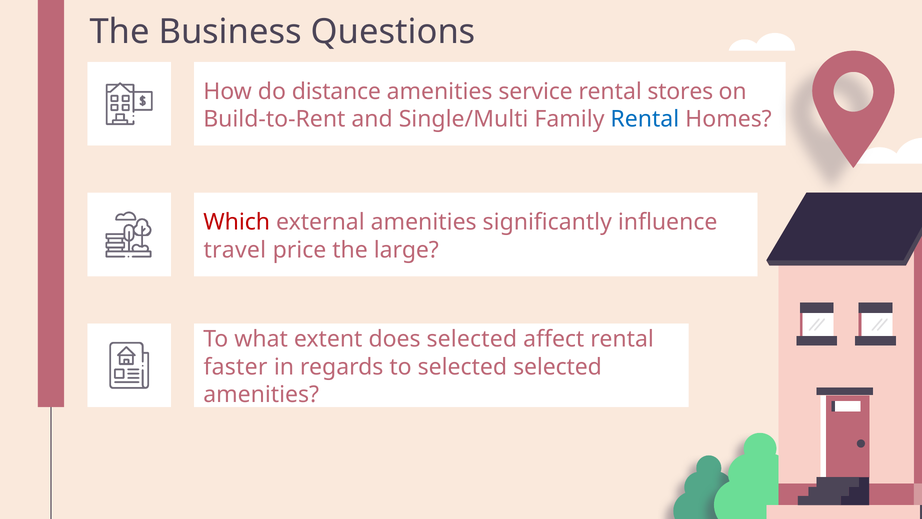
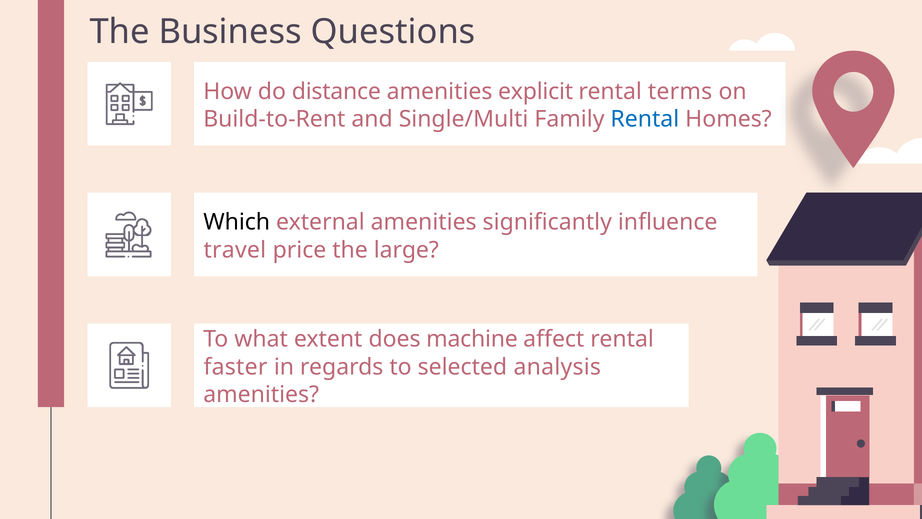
service: service -> explicit
stores: stores -> terms
Which colour: red -> black
does selected: selected -> machine
selected selected: selected -> analysis
